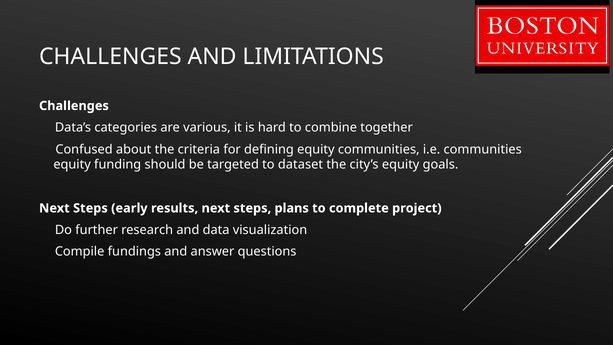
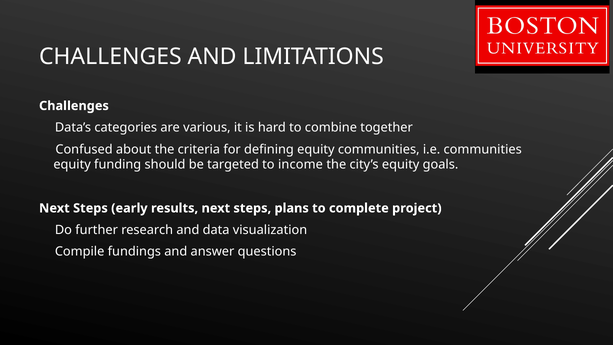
dataset: dataset -> income
